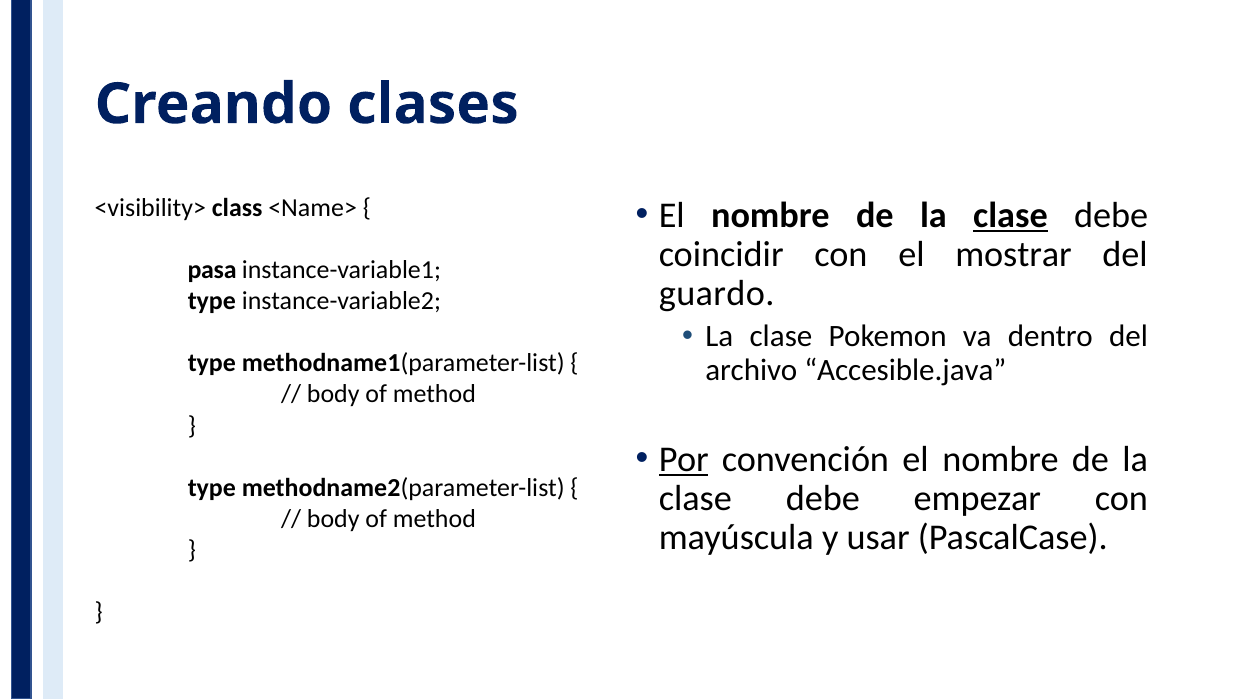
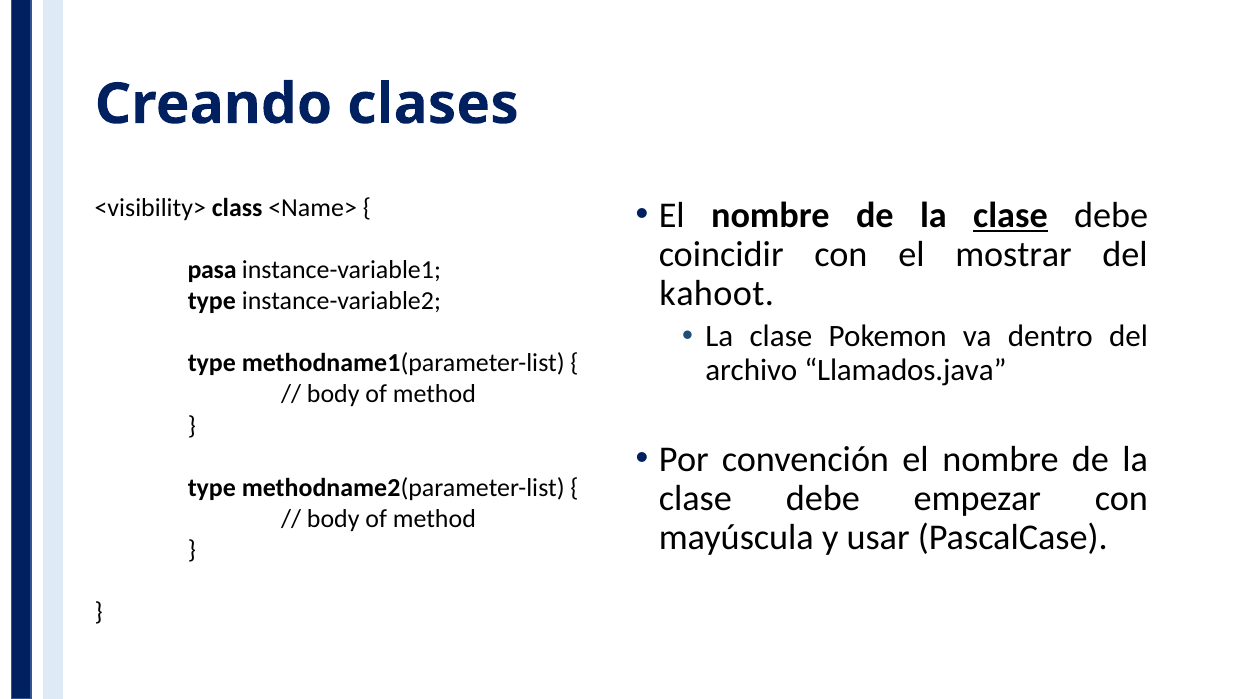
guardo: guardo -> kahoot
Accesible.java: Accesible.java -> Llamados.java
Por underline: present -> none
